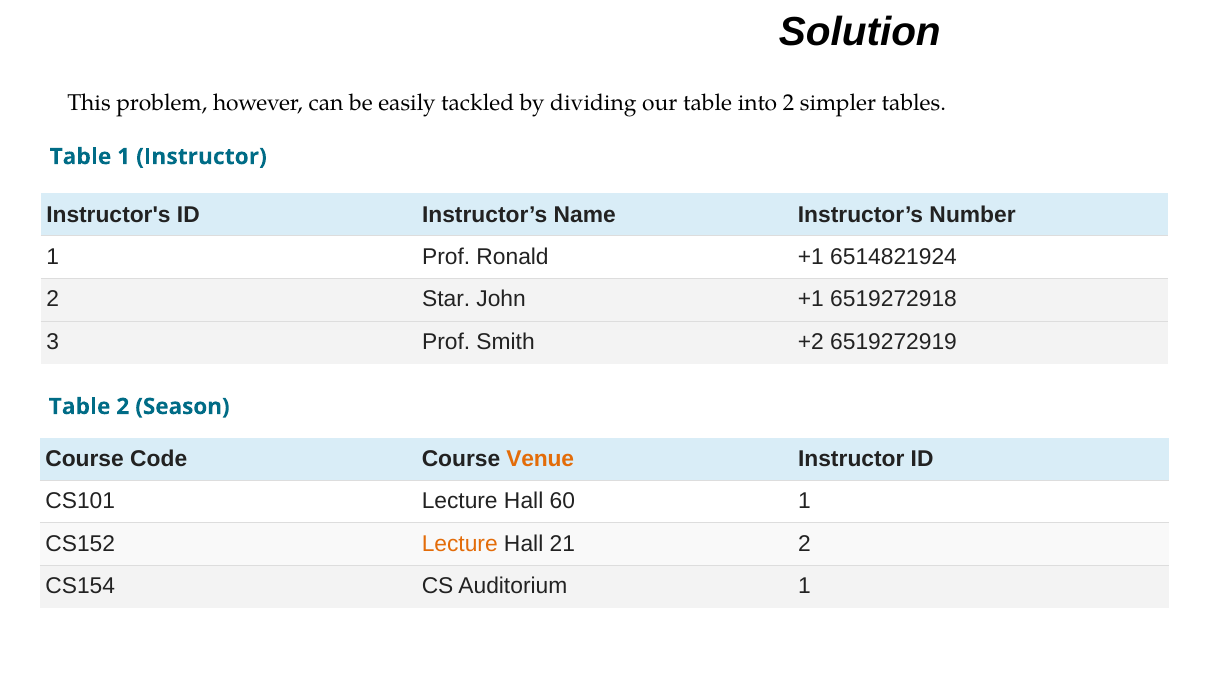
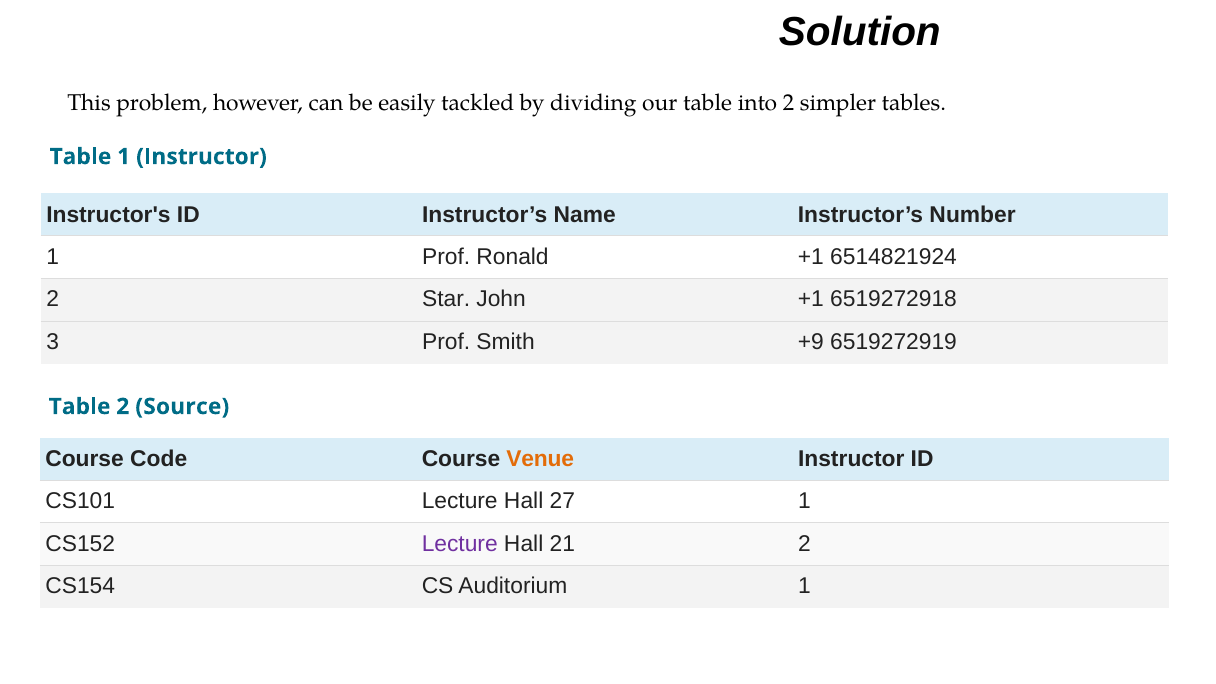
+2: +2 -> +9
Season: Season -> Source
60: 60 -> 27
Lecture at (460, 544) colour: orange -> purple
